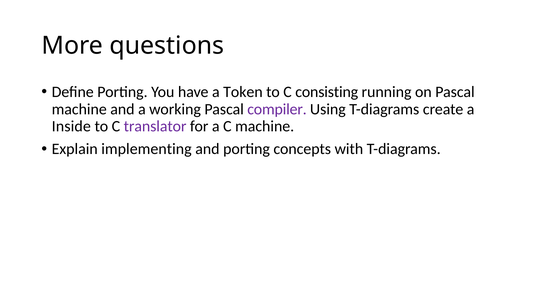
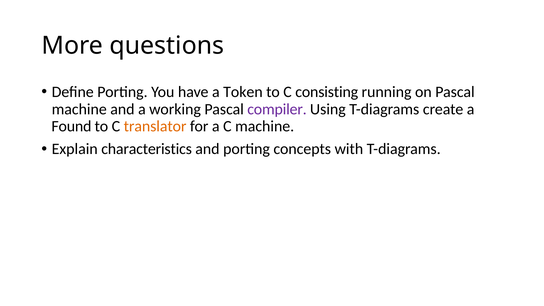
Inside: Inside -> Found
translator colour: purple -> orange
implementing: implementing -> characteristics
